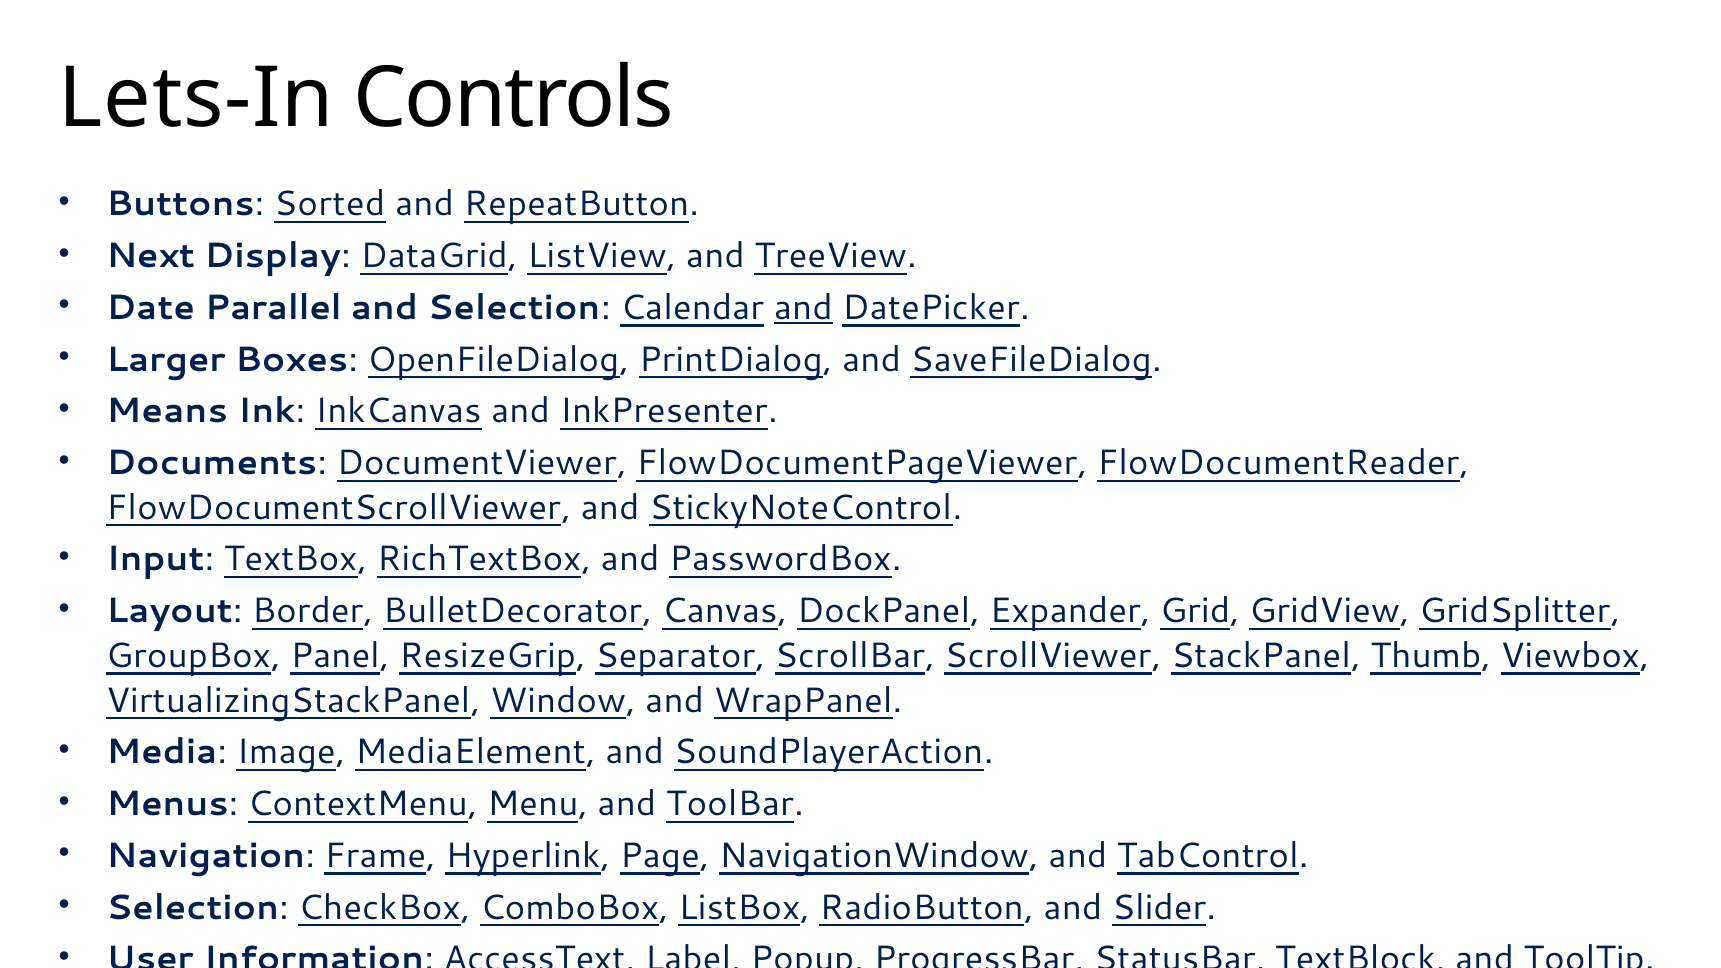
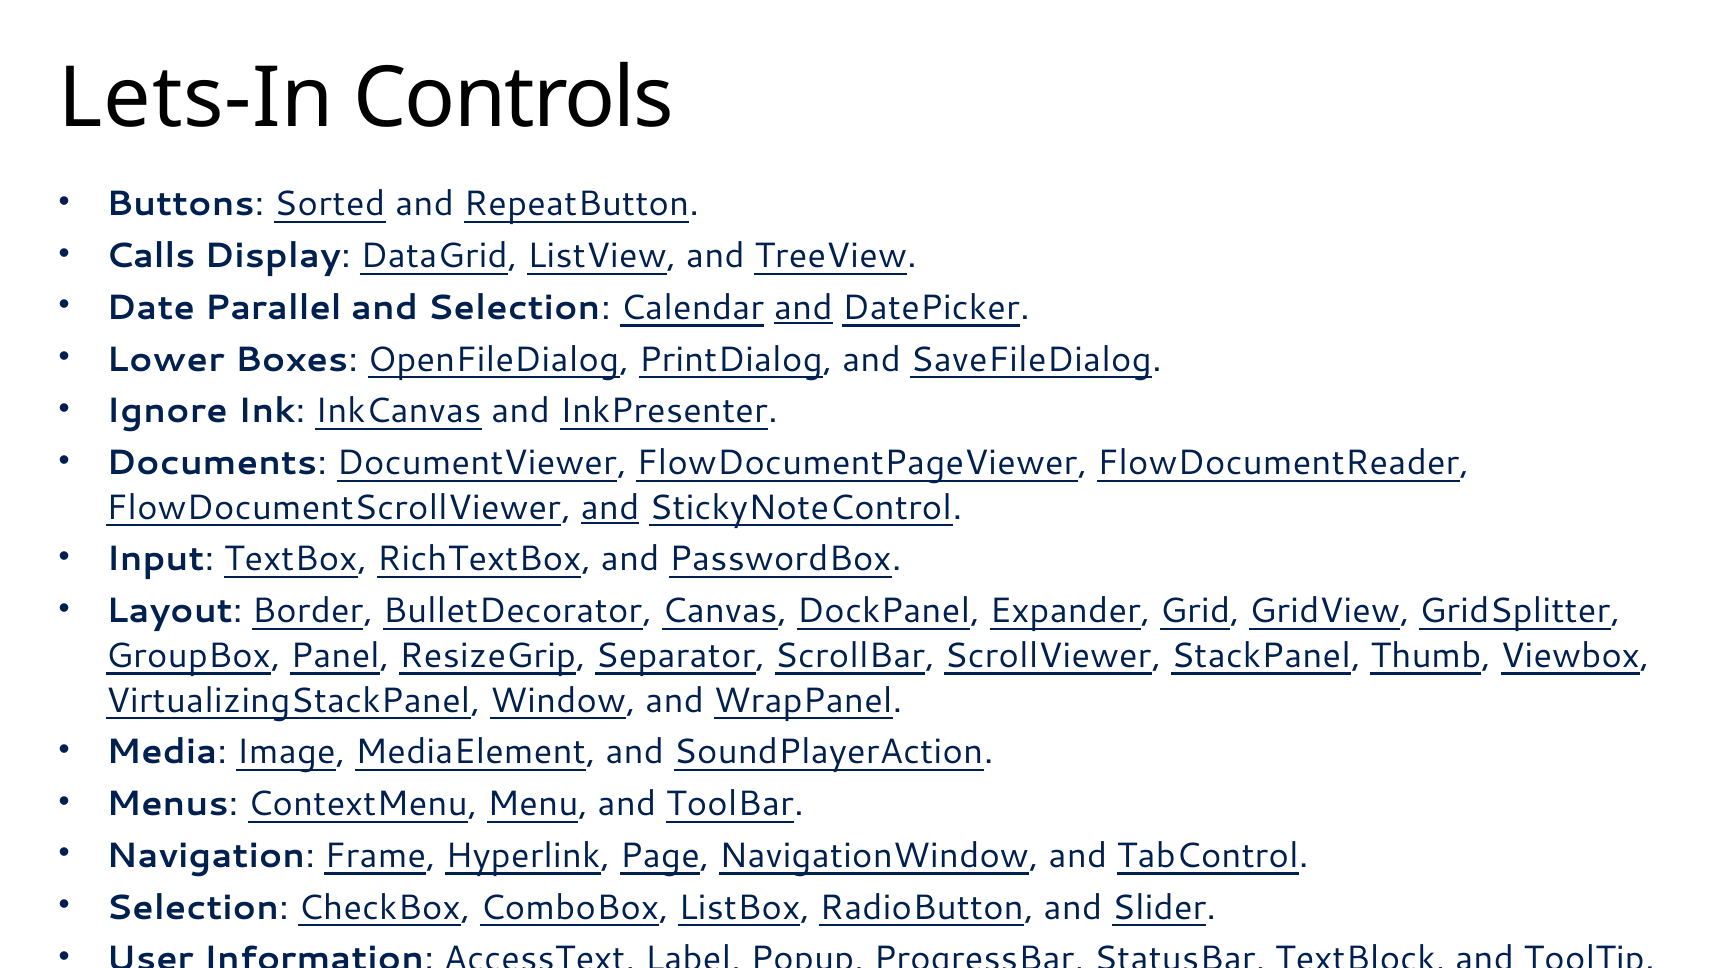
Next: Next -> Calls
Larger: Larger -> Lower
Means: Means -> Ignore
and at (610, 508) underline: none -> present
